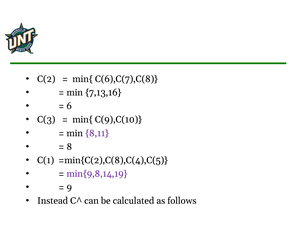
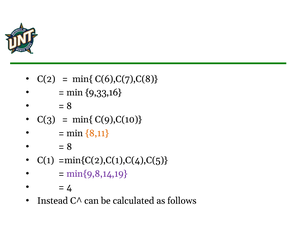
7,13,16: 7,13,16 -> 9,33,16
6 at (69, 106): 6 -> 8
8,11 colour: purple -> orange
=min{C(2),C(8),C(4),C(5: =min{C(2),C(8),C(4),C(5 -> =min{C(2),C(1),C(4),C(5
9: 9 -> 4
